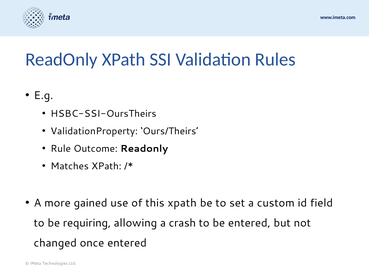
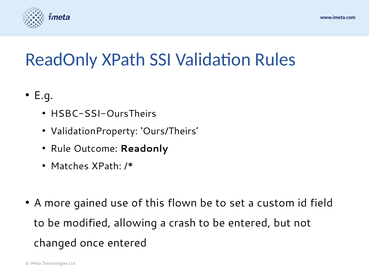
this xpath: xpath -> flown
requiring: requiring -> modified
